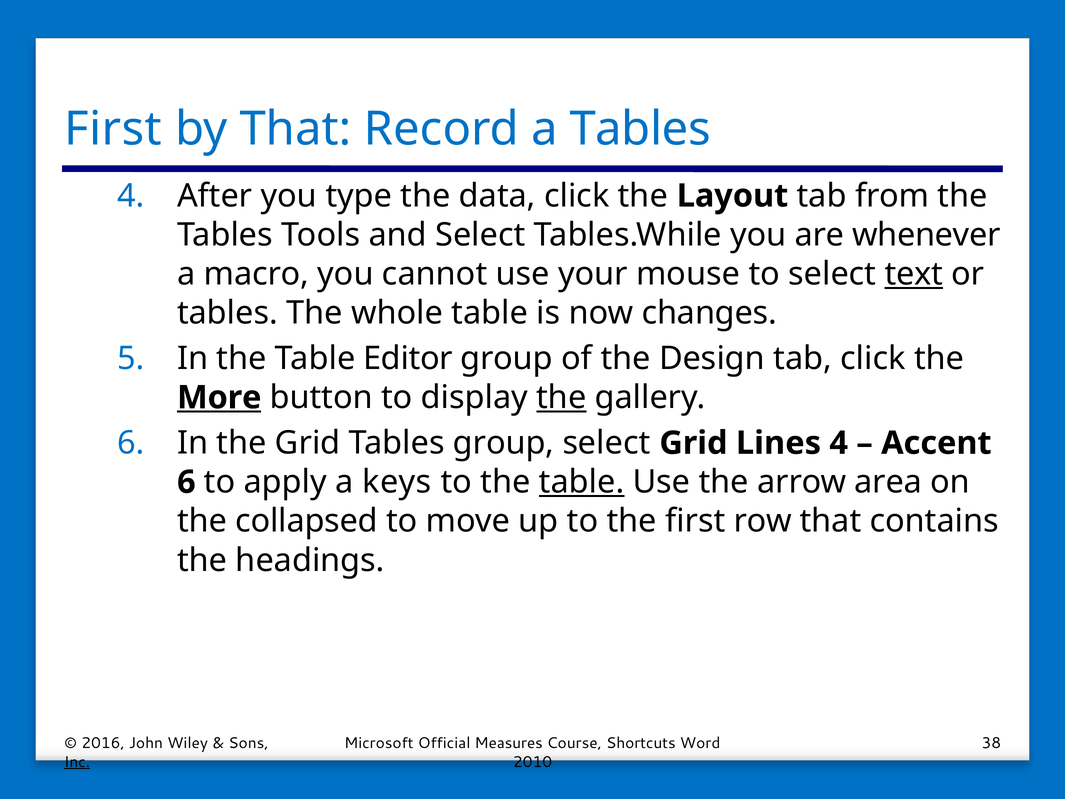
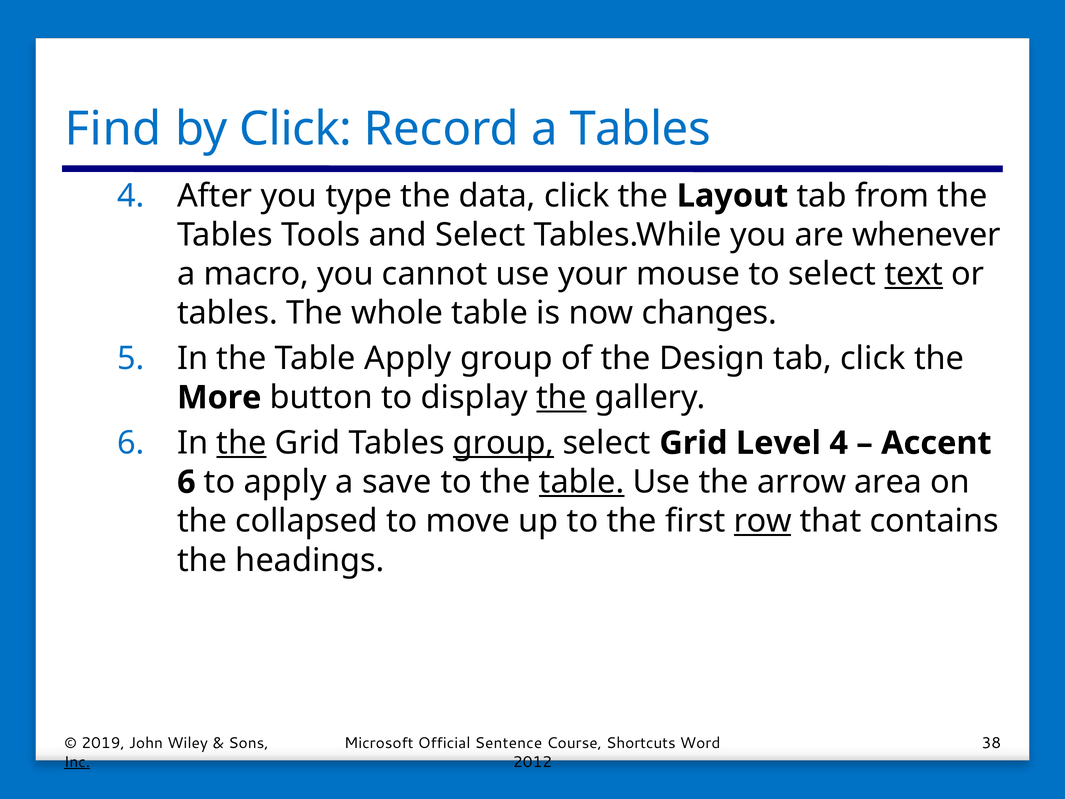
First at (113, 129): First -> Find
by That: That -> Click
Table Editor: Editor -> Apply
More underline: present -> none
the at (242, 443) underline: none -> present
group at (504, 443) underline: none -> present
Lines: Lines -> Level
keys: keys -> save
row underline: none -> present
2016: 2016 -> 2019
Measures: Measures -> Sentence
2010: 2010 -> 2012
